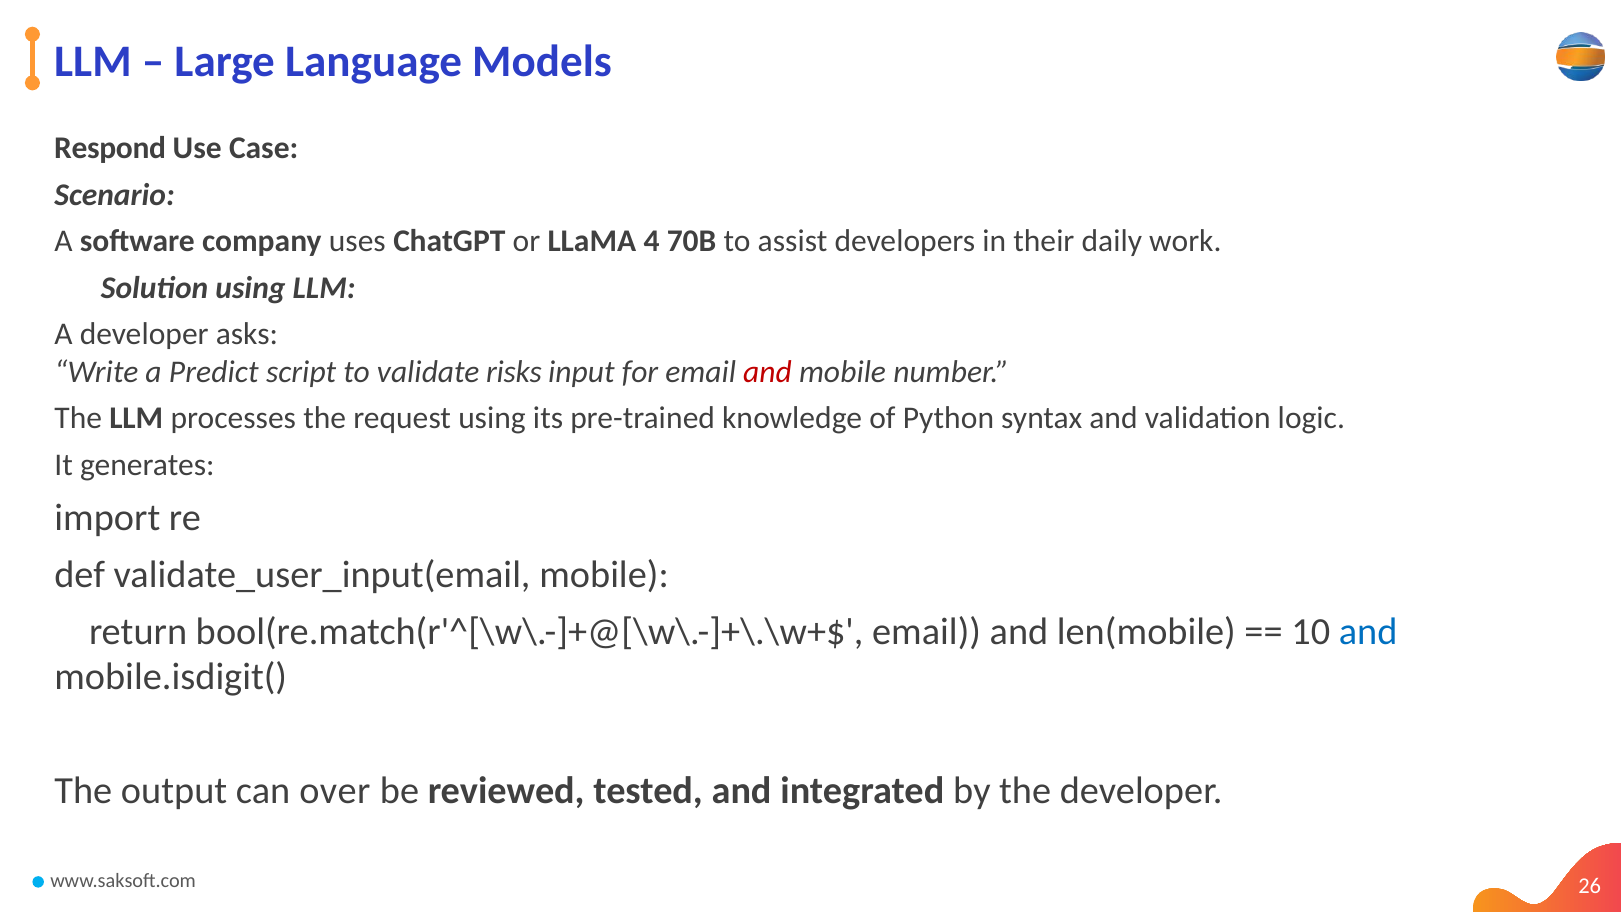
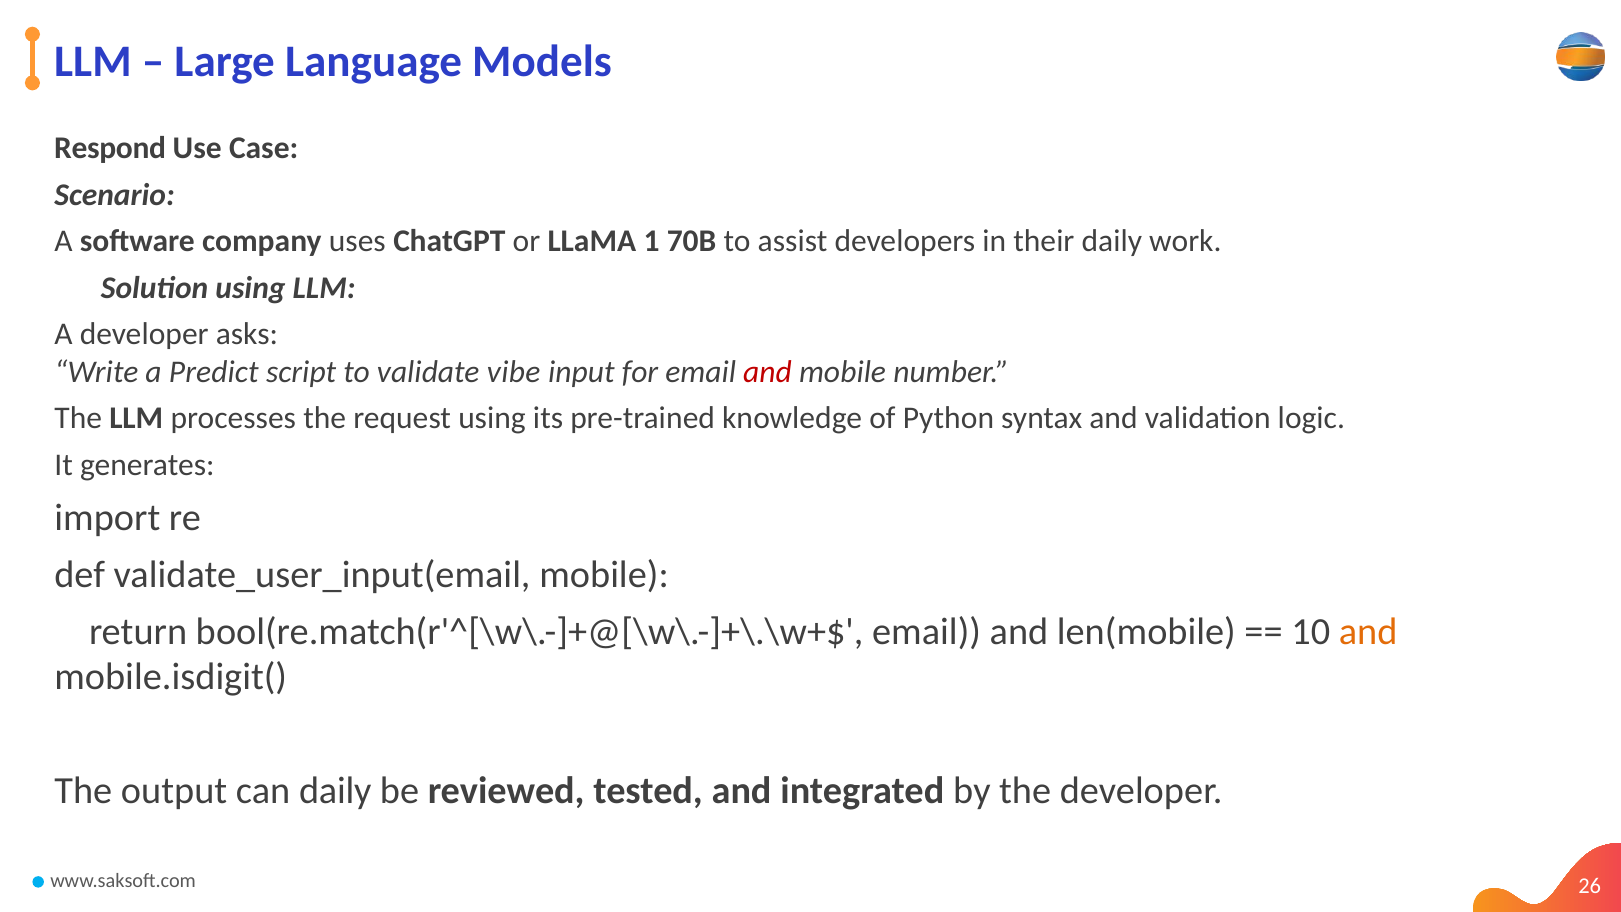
4: 4 -> 1
risks: risks -> vibe
and at (1368, 631) colour: blue -> orange
can over: over -> daily
